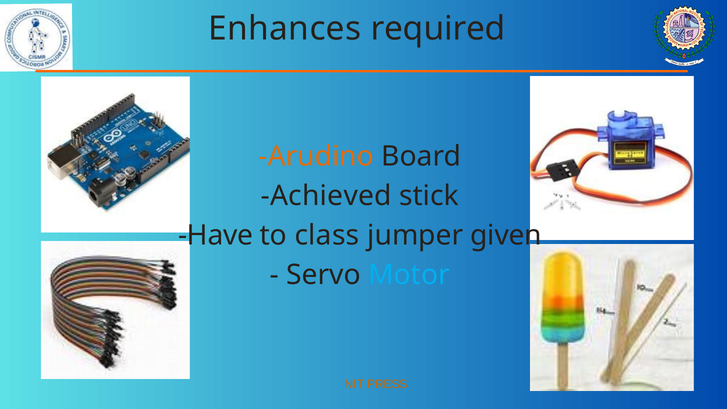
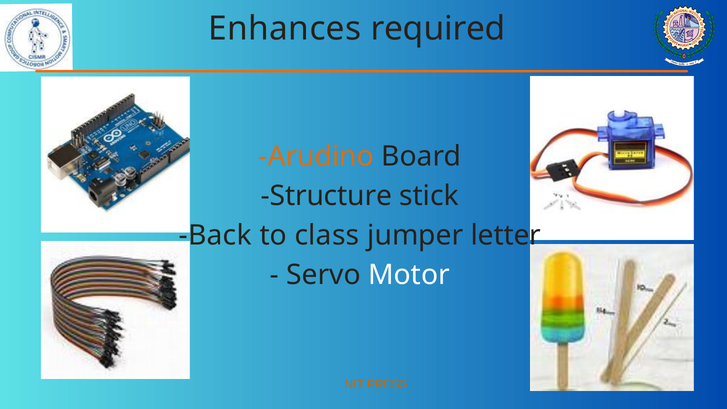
Achieved: Achieved -> Structure
Have: Have -> Back
given: given -> letter
Motor colour: light blue -> white
